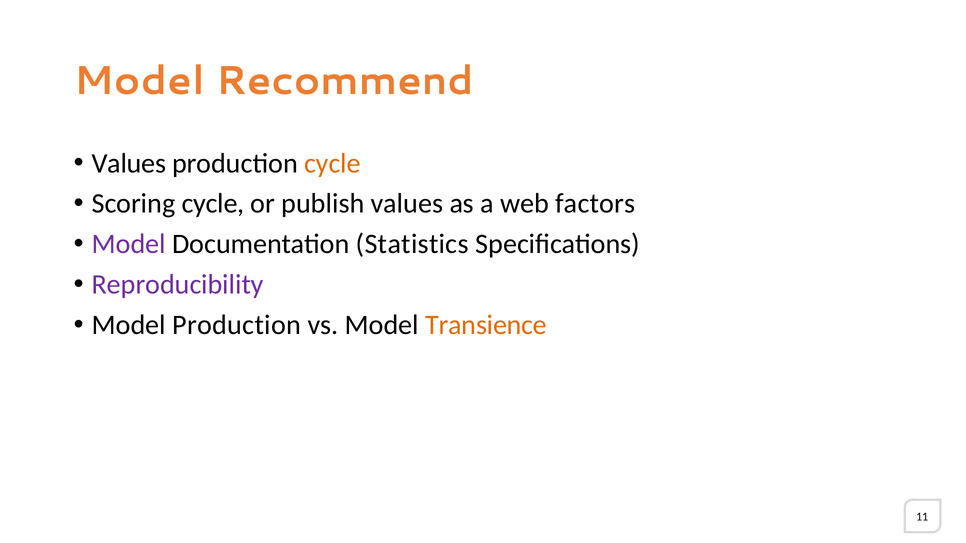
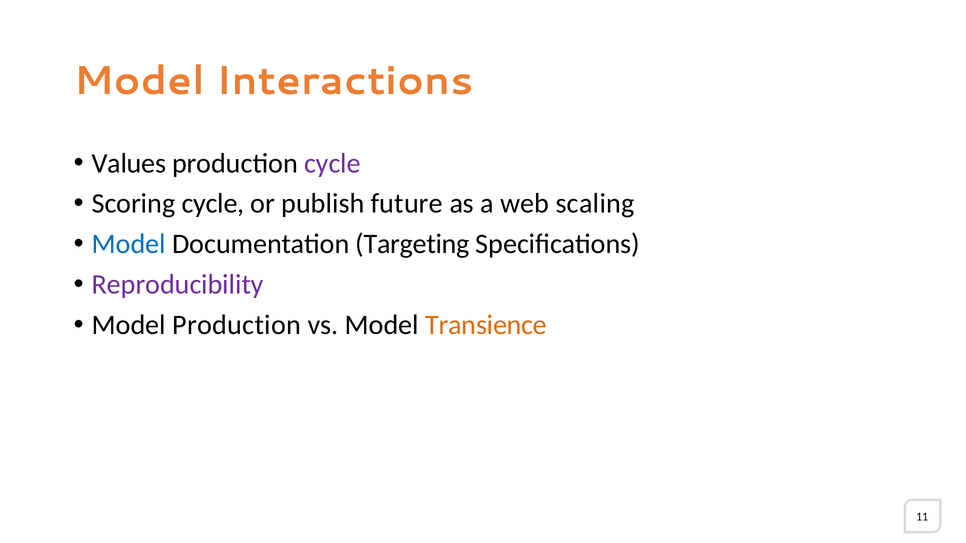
Recommend: Recommend -> Interactions
cycle at (332, 163) colour: orange -> purple
publish values: values -> future
factors: factors -> scaling
Model at (129, 244) colour: purple -> blue
Statistics: Statistics -> Targeting
